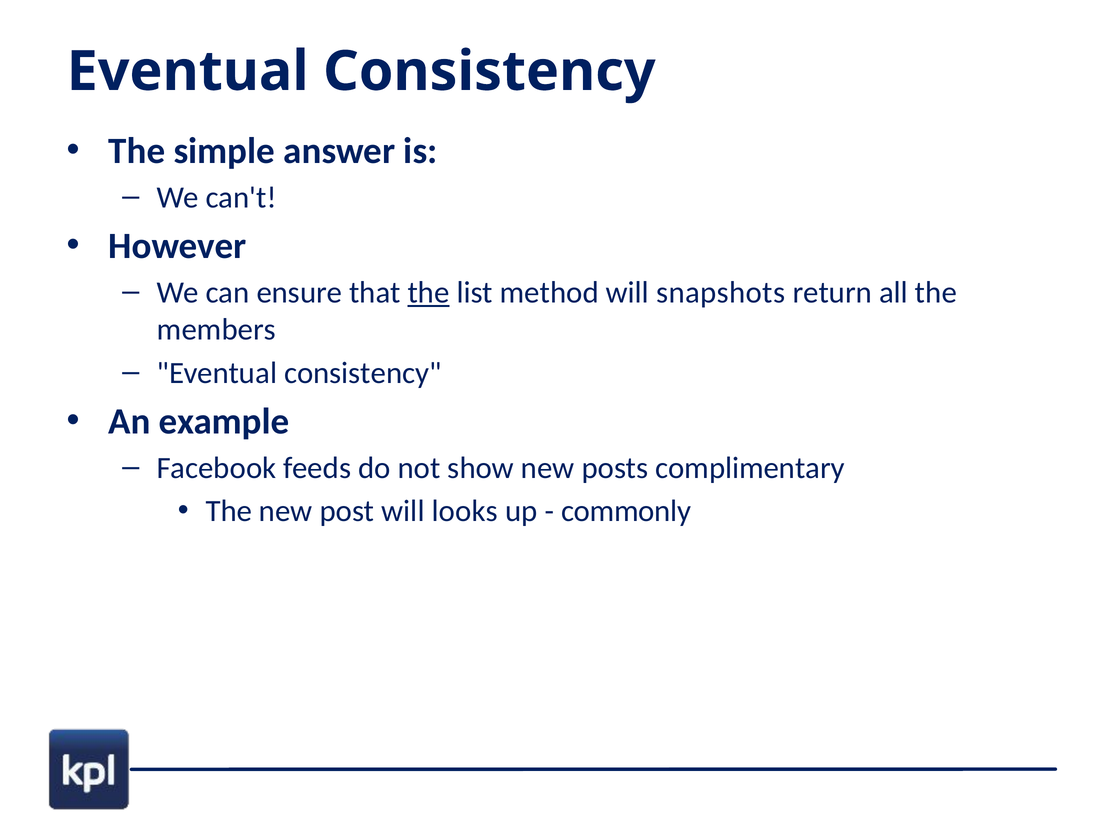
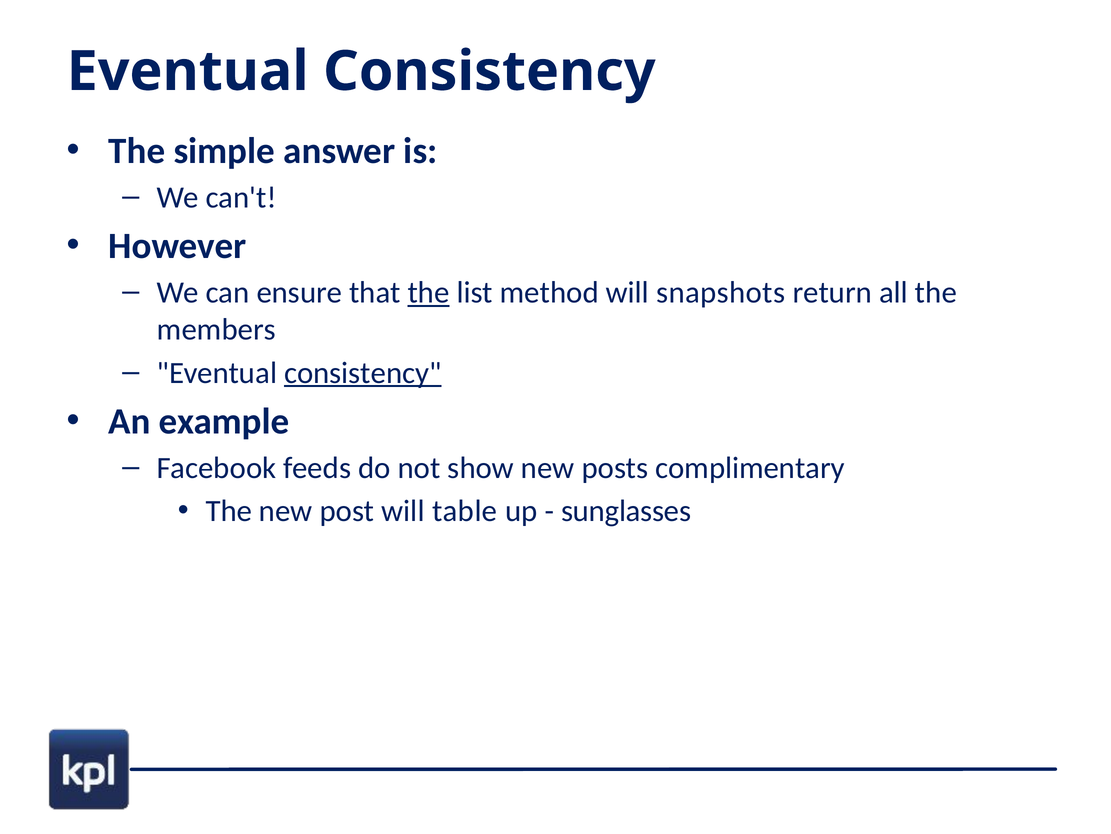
consistency at (363, 373) underline: none -> present
looks: looks -> table
commonly: commonly -> sunglasses
